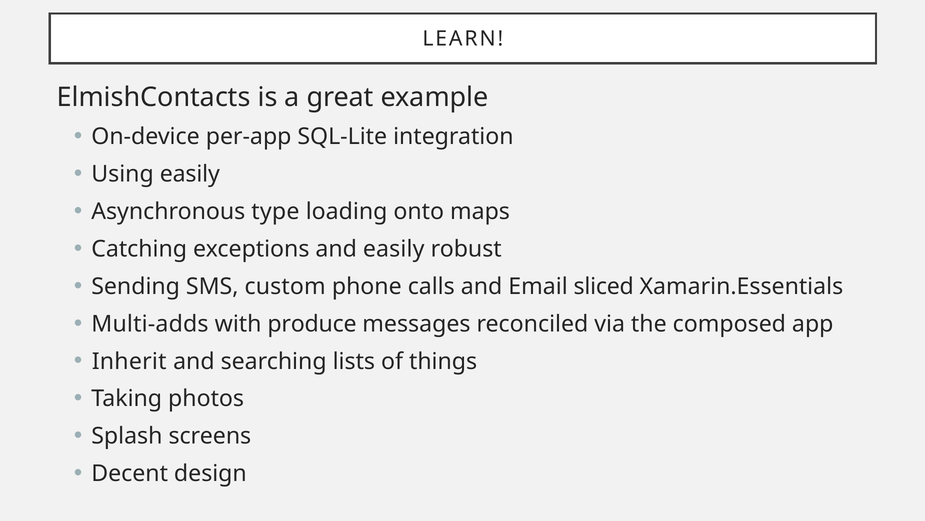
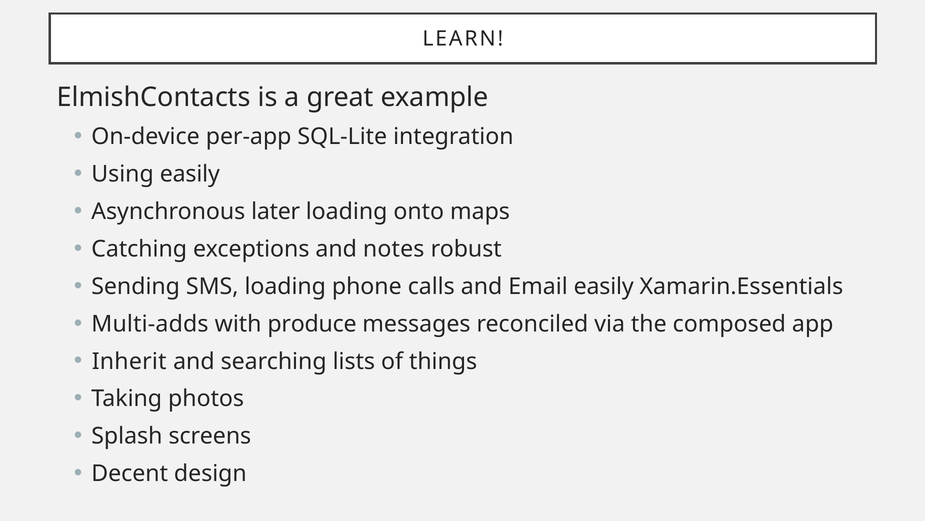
type: type -> later
and easily: easily -> notes
SMS custom: custom -> loading
Email sliced: sliced -> easily
